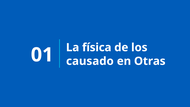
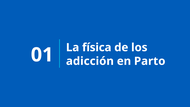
causado: causado -> adicción
Otras: Otras -> Parto
